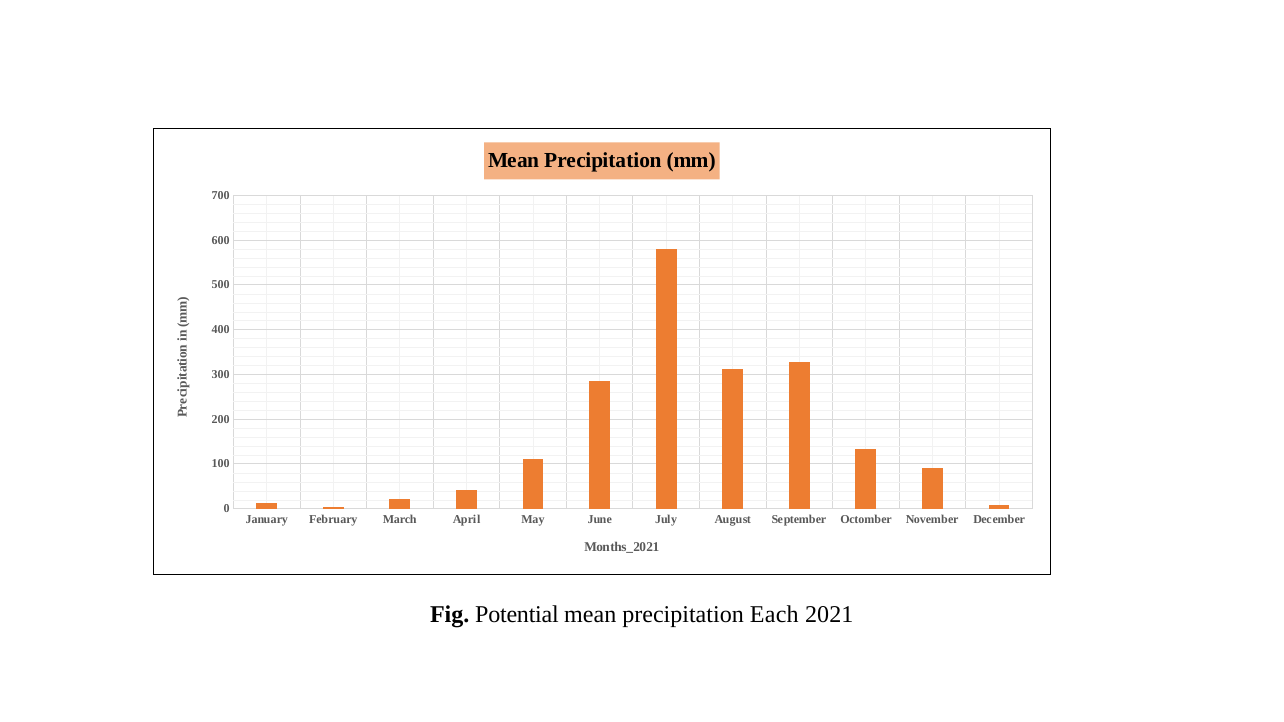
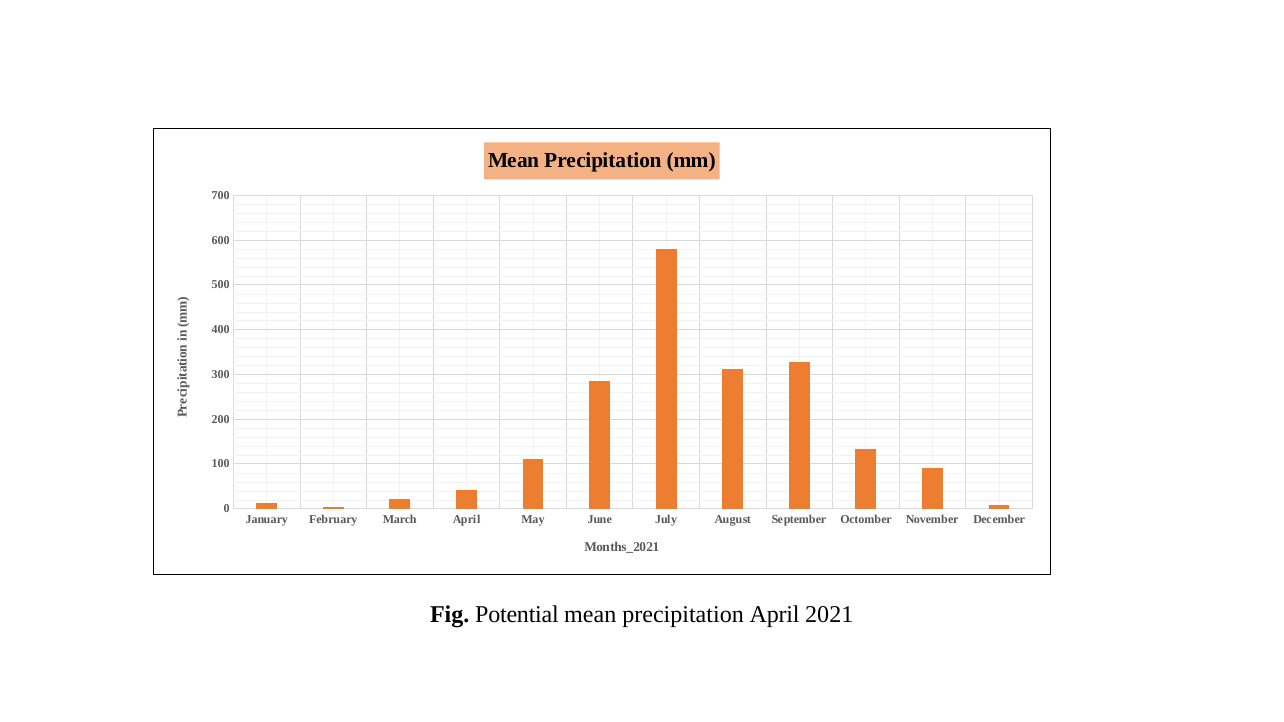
precipitation Each: Each -> April
